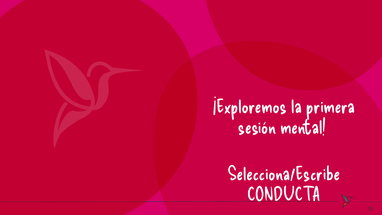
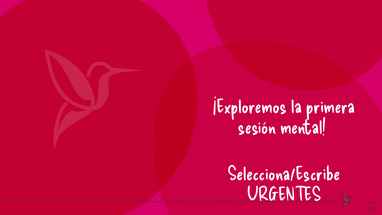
CONDUCTA: CONDUCTA -> URGENTES
